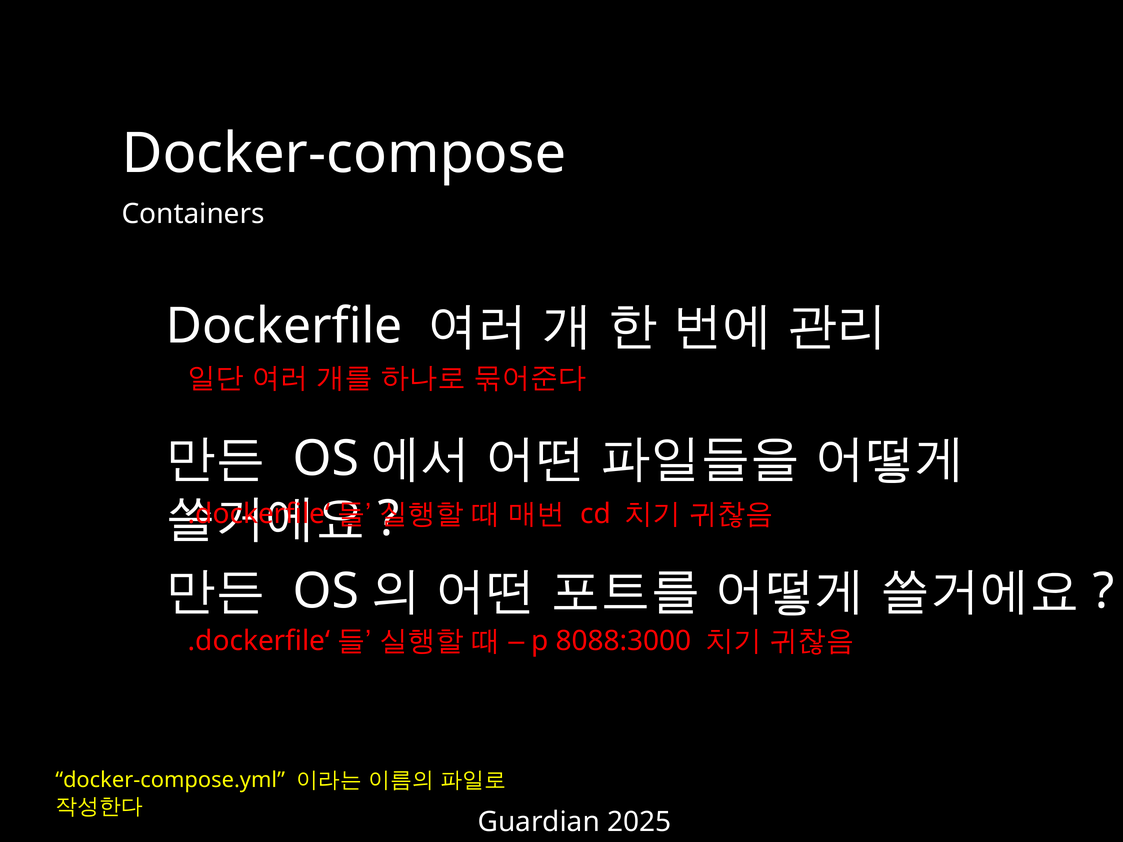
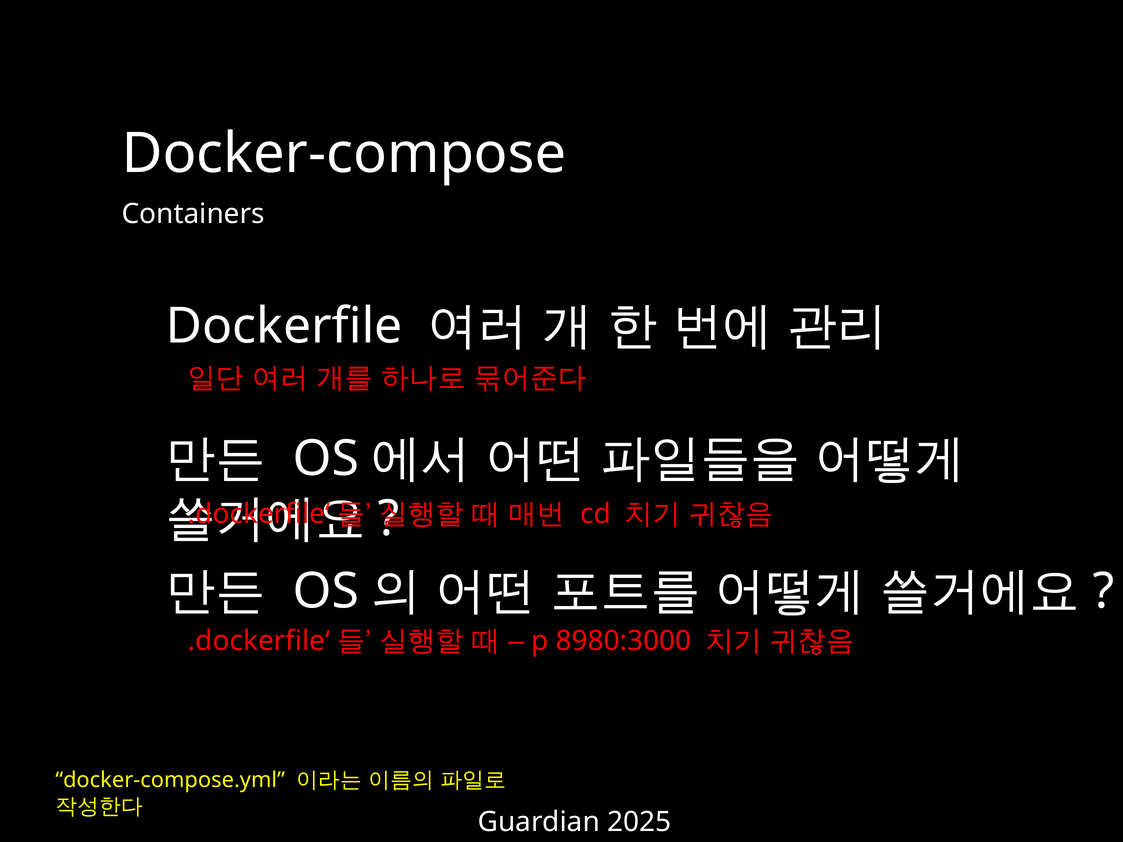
8088:3000: 8088:3000 -> 8980:3000
